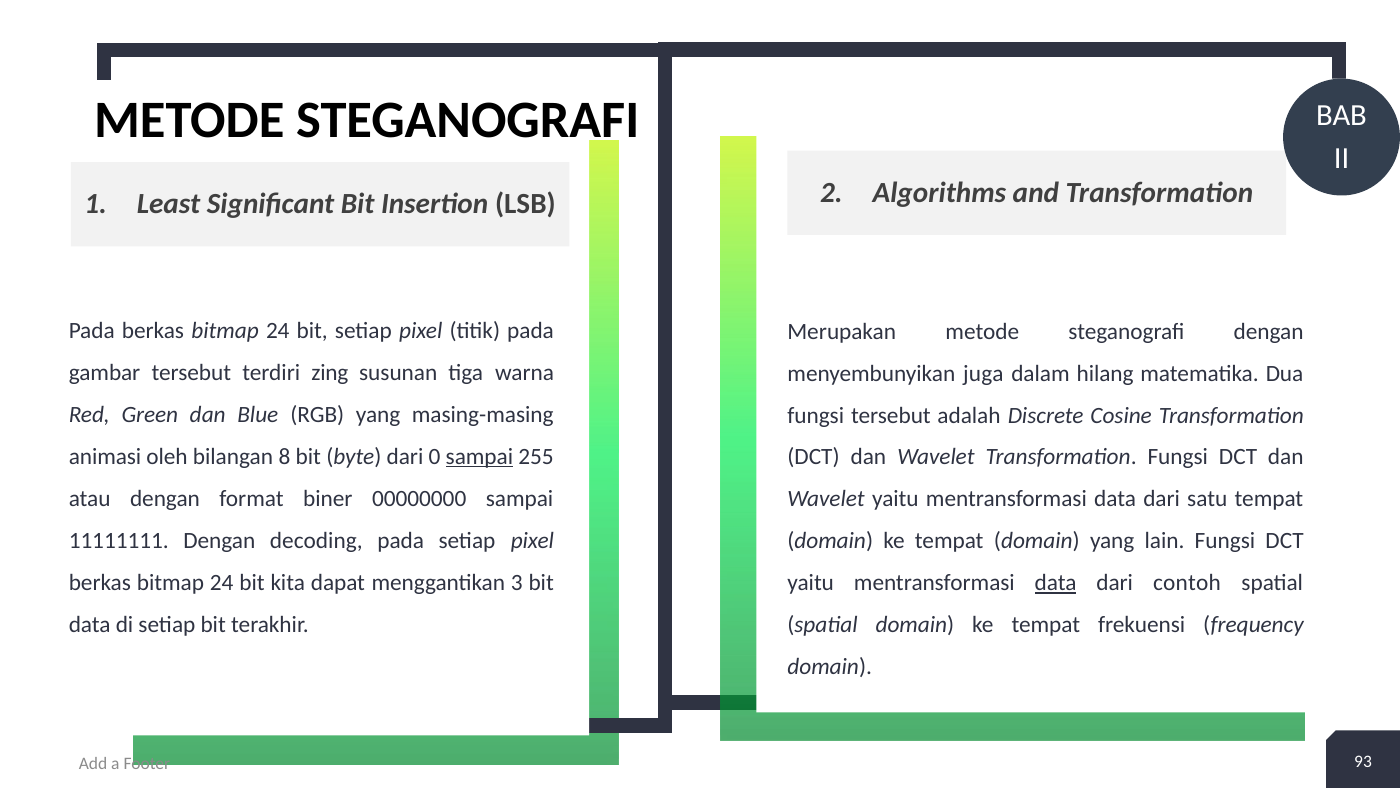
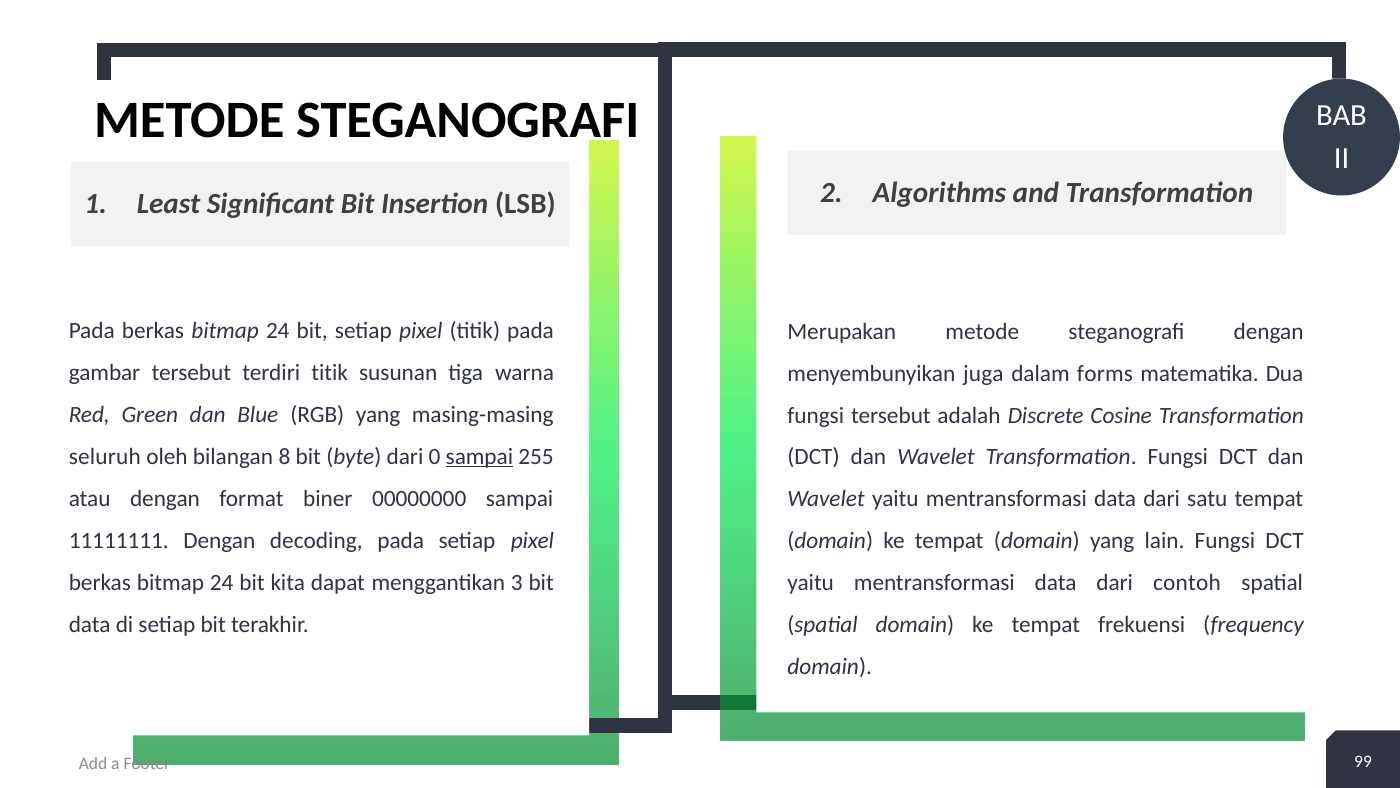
terdiri zing: zing -> titik
hilang: hilang -> forms
animasi: animasi -> seluruh
data at (1056, 583) underline: present -> none
93: 93 -> 99
